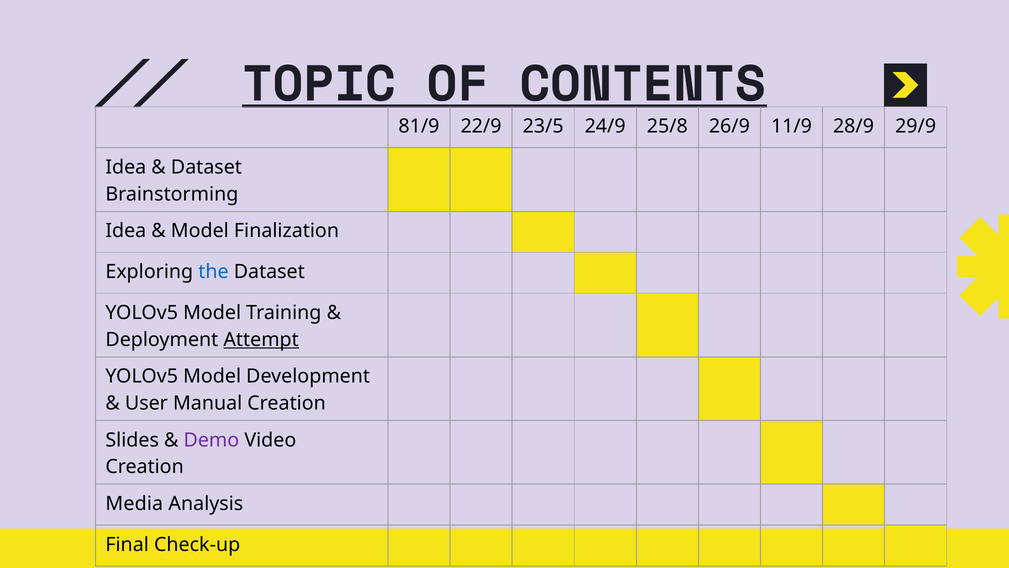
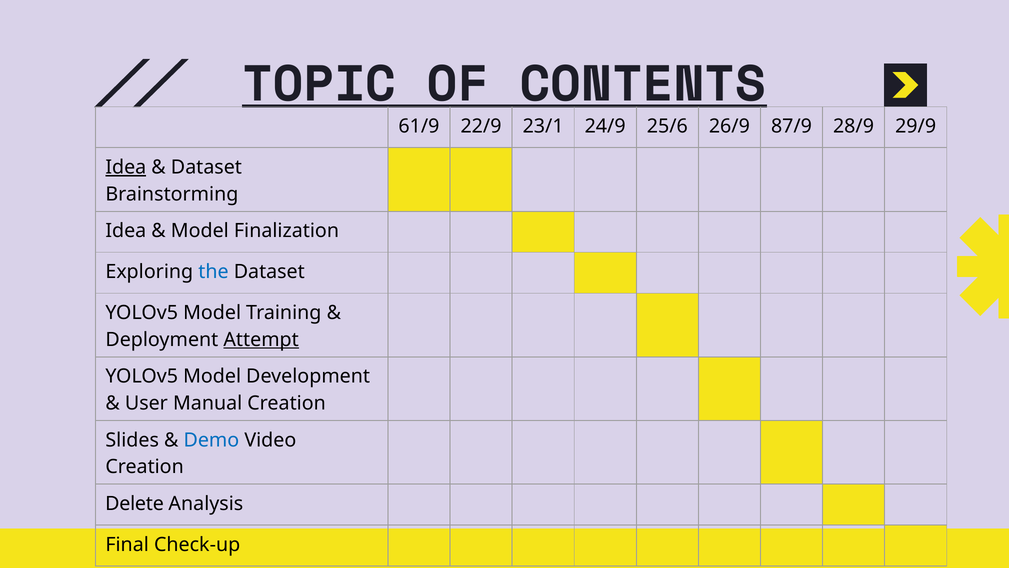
81/9: 81/9 -> 61/9
23/5: 23/5 -> 23/1
25/8: 25/8 -> 25/6
11/9: 11/9 -> 87/9
Idea at (126, 167) underline: none -> present
Demo colour: purple -> blue
Media: Media -> Delete
